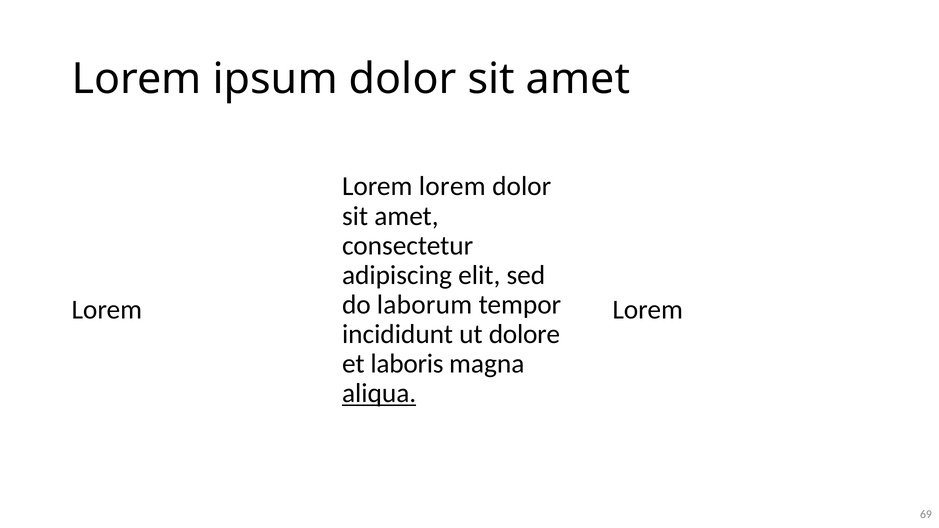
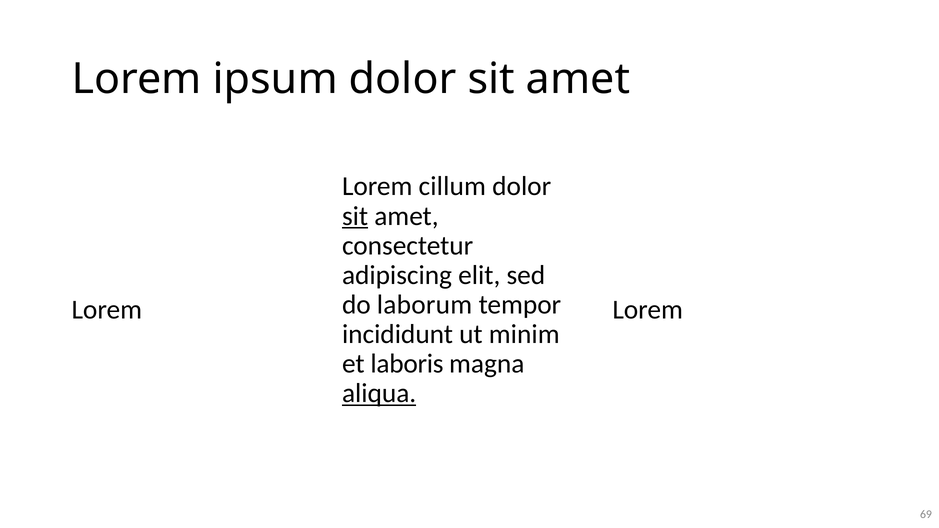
lorem at (452, 186): lorem -> cillum
sit at (355, 216) underline: none -> present
dolore: dolore -> minim
